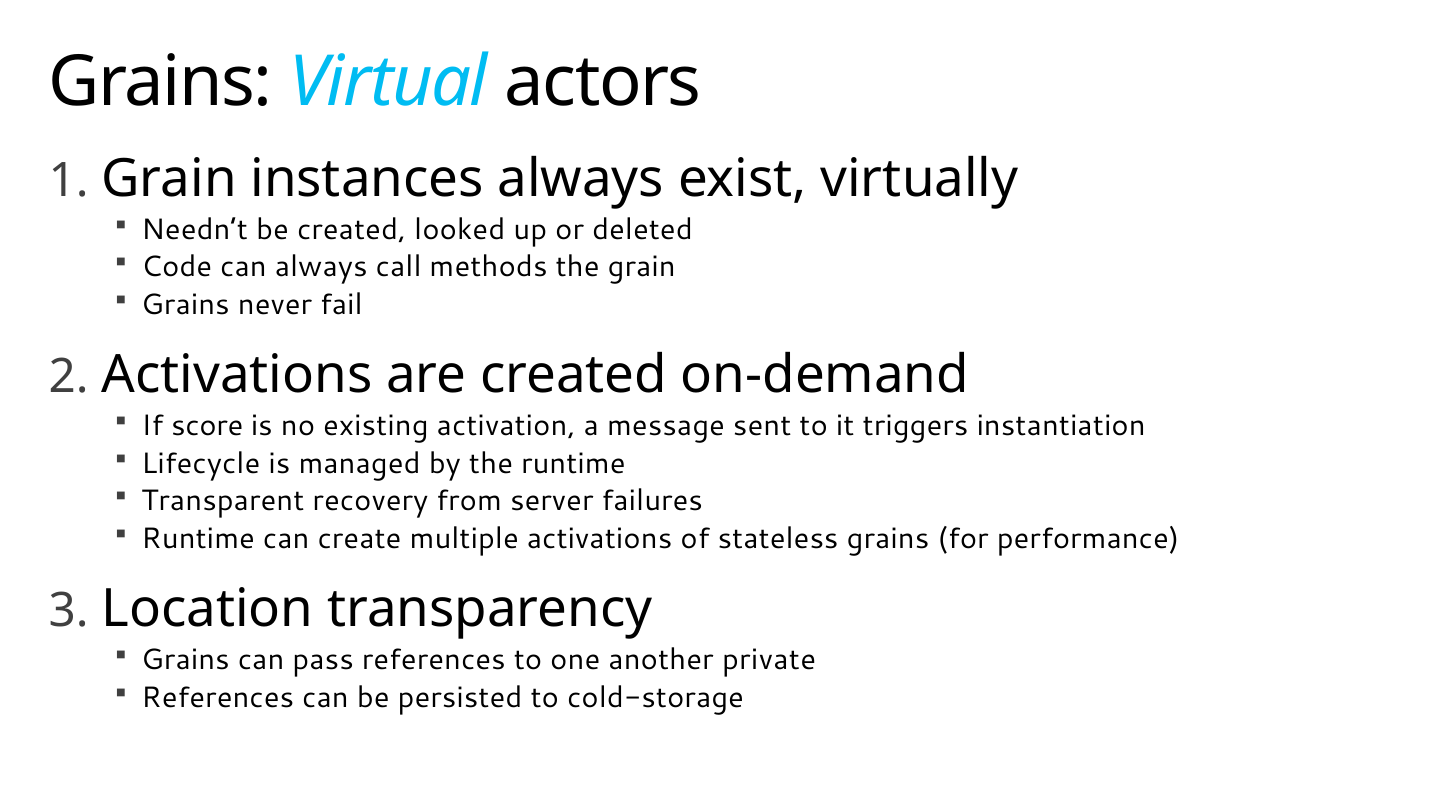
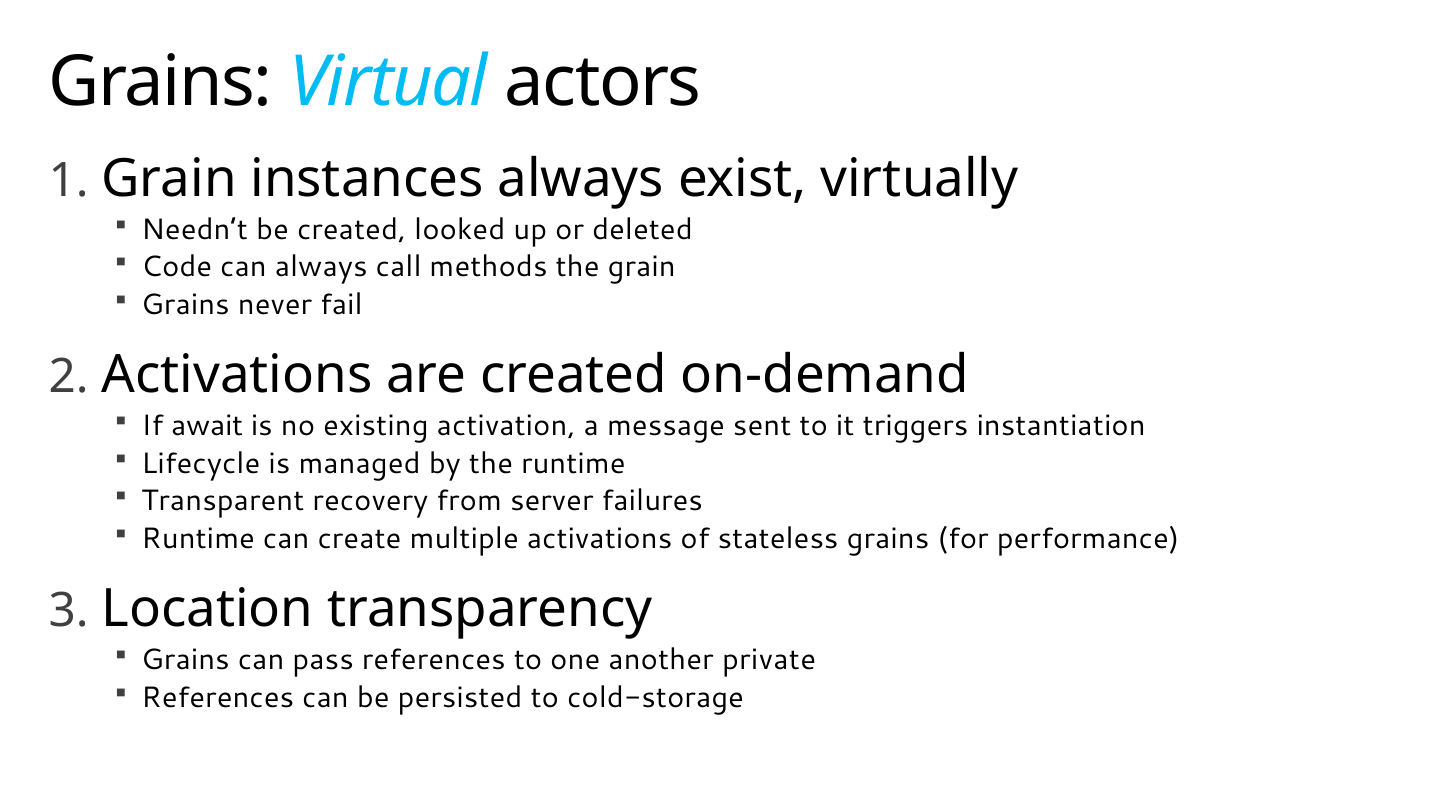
score: score -> await
